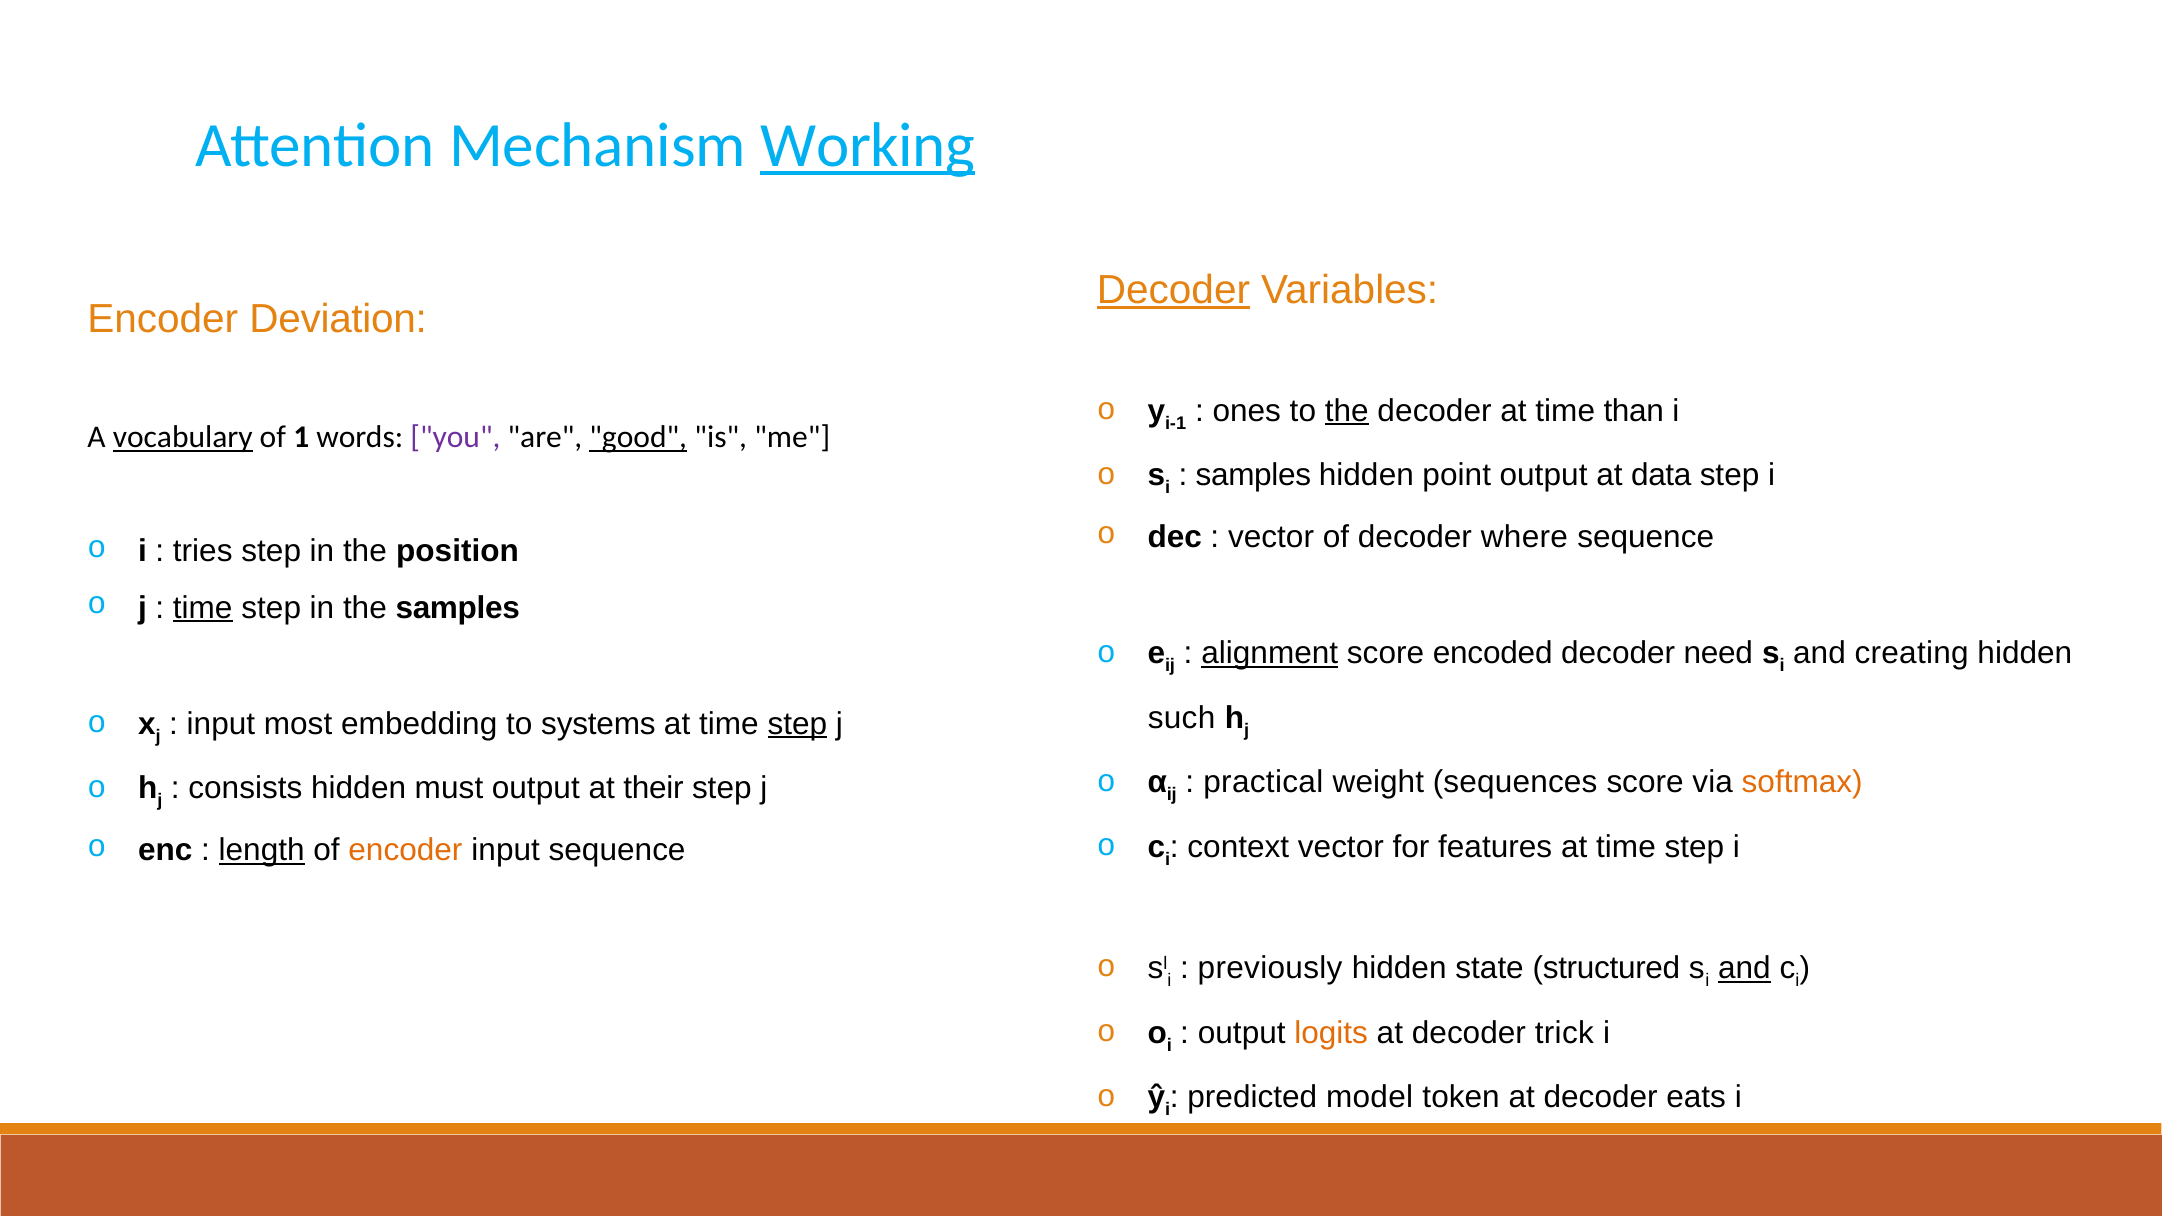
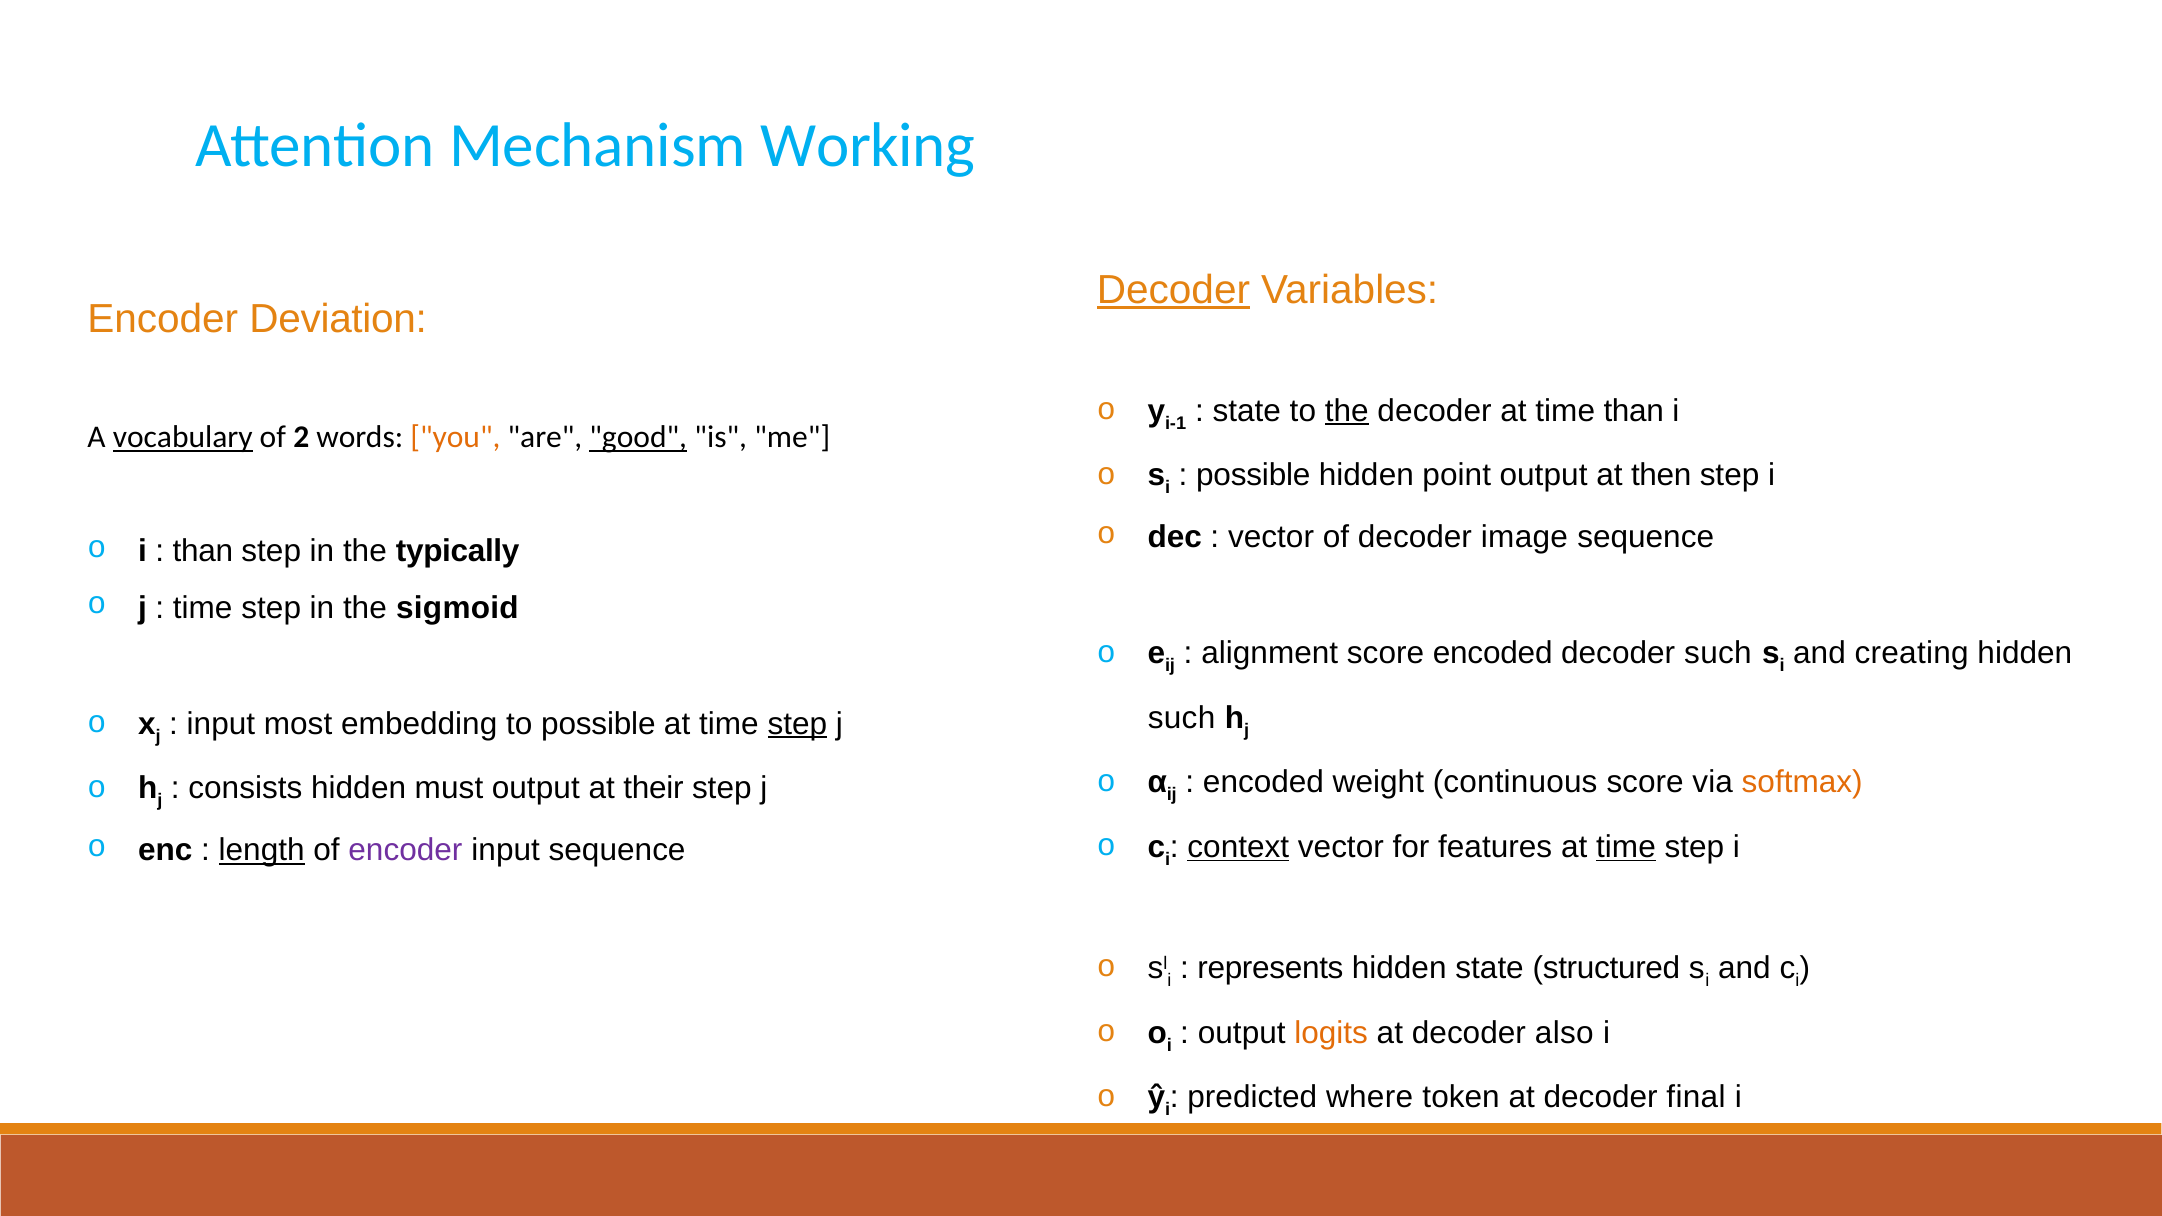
Working underline: present -> none
ones at (1247, 411): ones -> state
1: 1 -> 2
you colour: purple -> orange
samples at (1253, 475): samples -> possible
data: data -> then
where: where -> image
tries at (203, 551): tries -> than
position: position -> typically
time at (203, 608) underline: present -> none
the samples: samples -> sigmoid
alignment underline: present -> none
decoder need: need -> such
to systems: systems -> possible
practical at (1263, 782): practical -> encoded
sequences: sequences -> continuous
context underline: none -> present
time at (1626, 847) underline: none -> present
encoder at (405, 850) colour: orange -> purple
previously: previously -> represents
and at (1744, 968) underline: present -> none
trick: trick -> also
model: model -> where
eats: eats -> final
